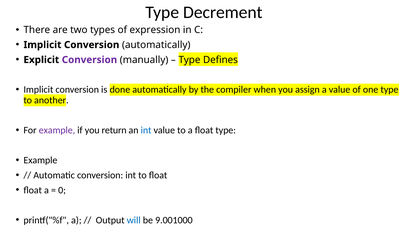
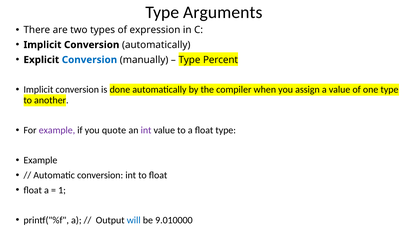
Decrement: Decrement -> Arguments
Conversion at (89, 60) colour: purple -> blue
Defines: Defines -> Percent
return: return -> quote
int at (146, 130) colour: blue -> purple
0: 0 -> 1
9.001000: 9.001000 -> 9.010000
